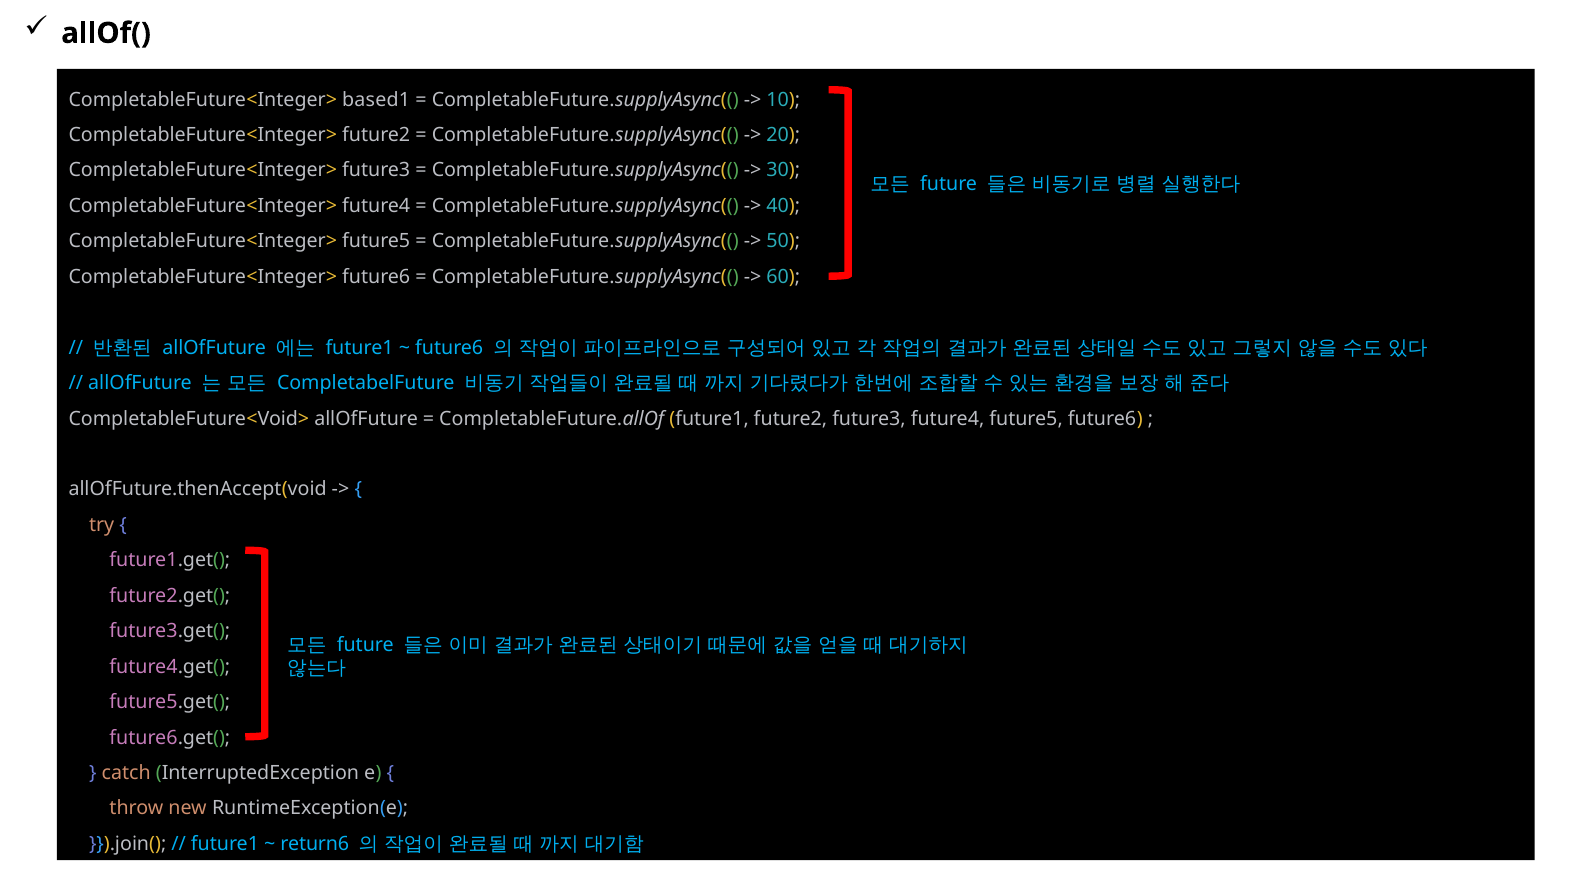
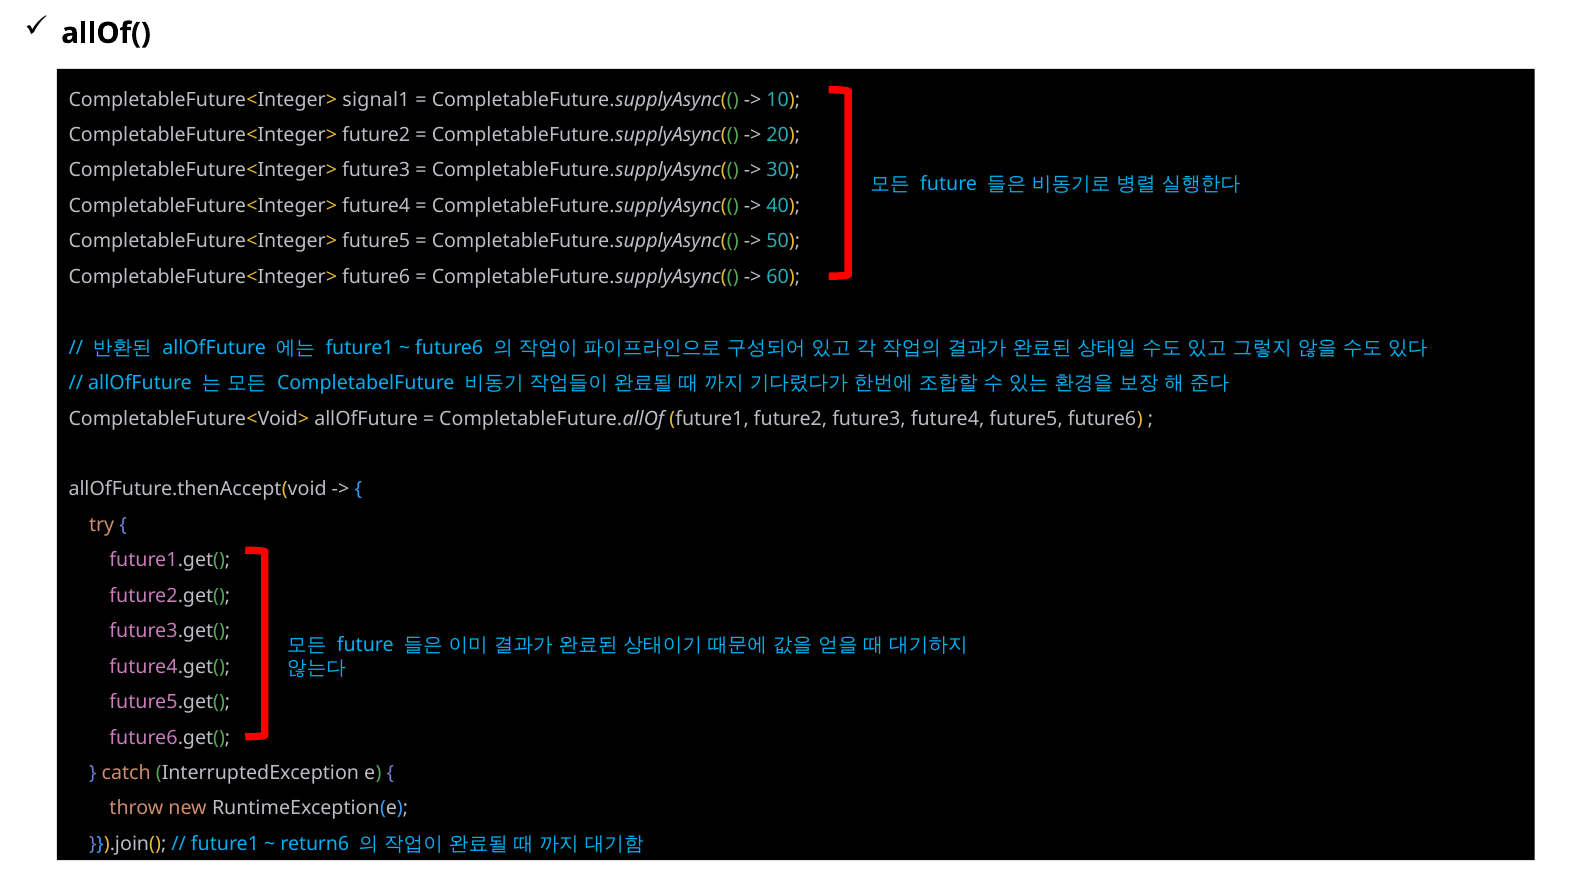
based1: based1 -> signal1
